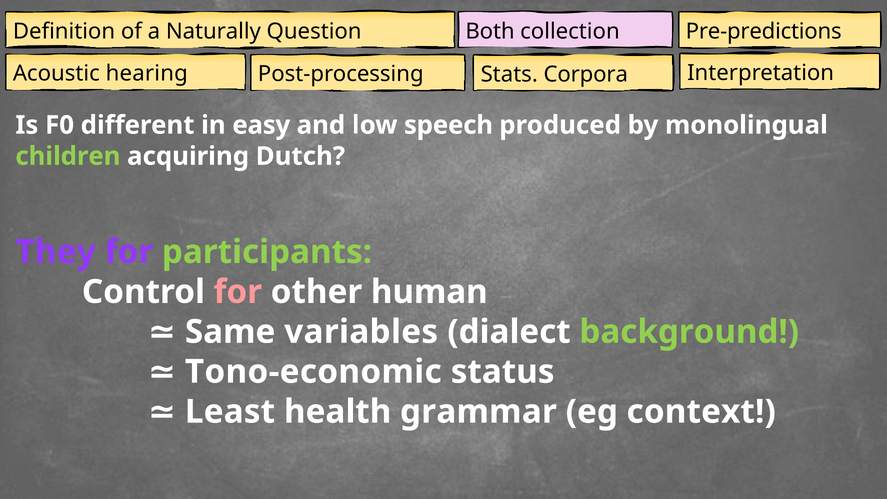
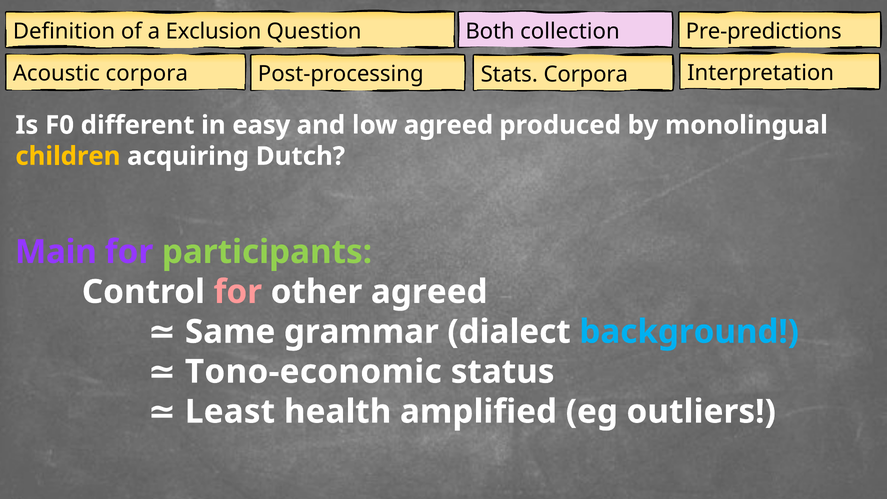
Naturally: Naturally -> Exclusion
Acoustic hearing: hearing -> corpora
low speech: speech -> agreed
children colour: light green -> yellow
They: They -> Main
other human: human -> agreed
variables: variables -> grammar
background colour: light green -> light blue
grammar: grammar -> amplified
context: context -> outliers
